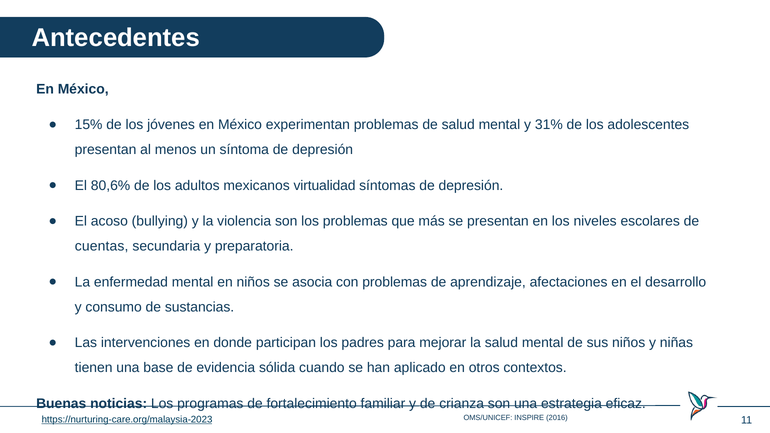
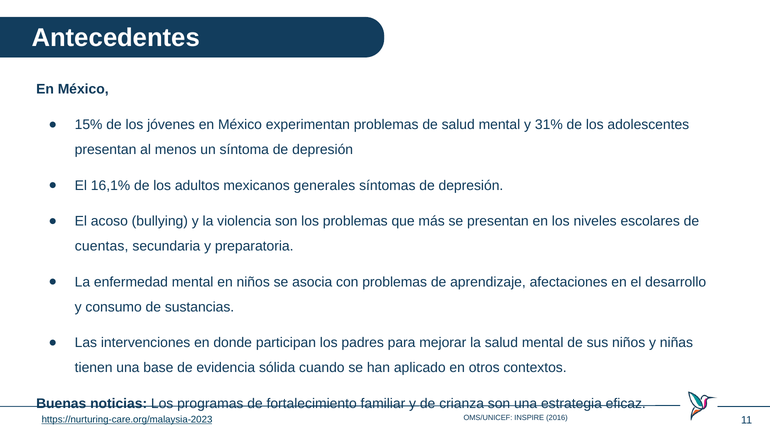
80,6%: 80,6% -> 16,1%
virtualidad: virtualidad -> generales
